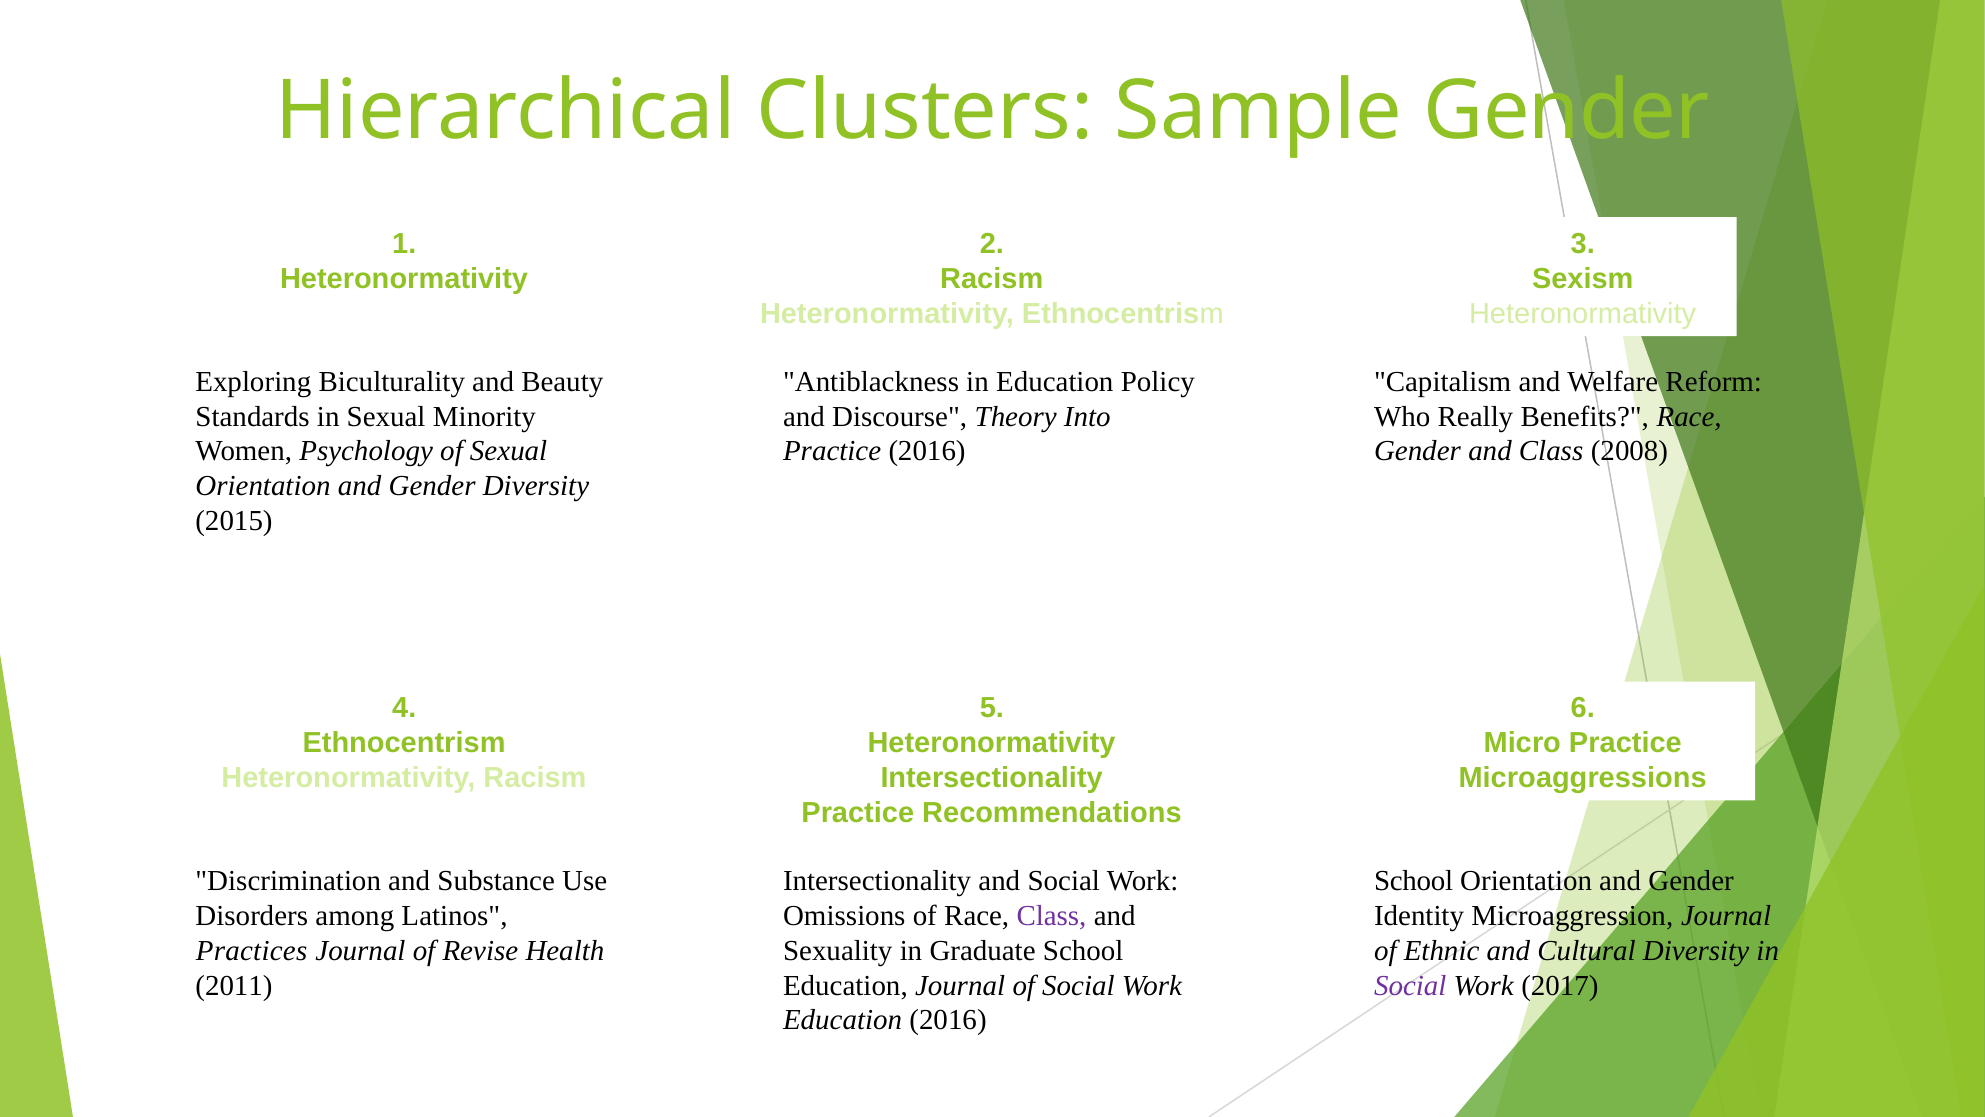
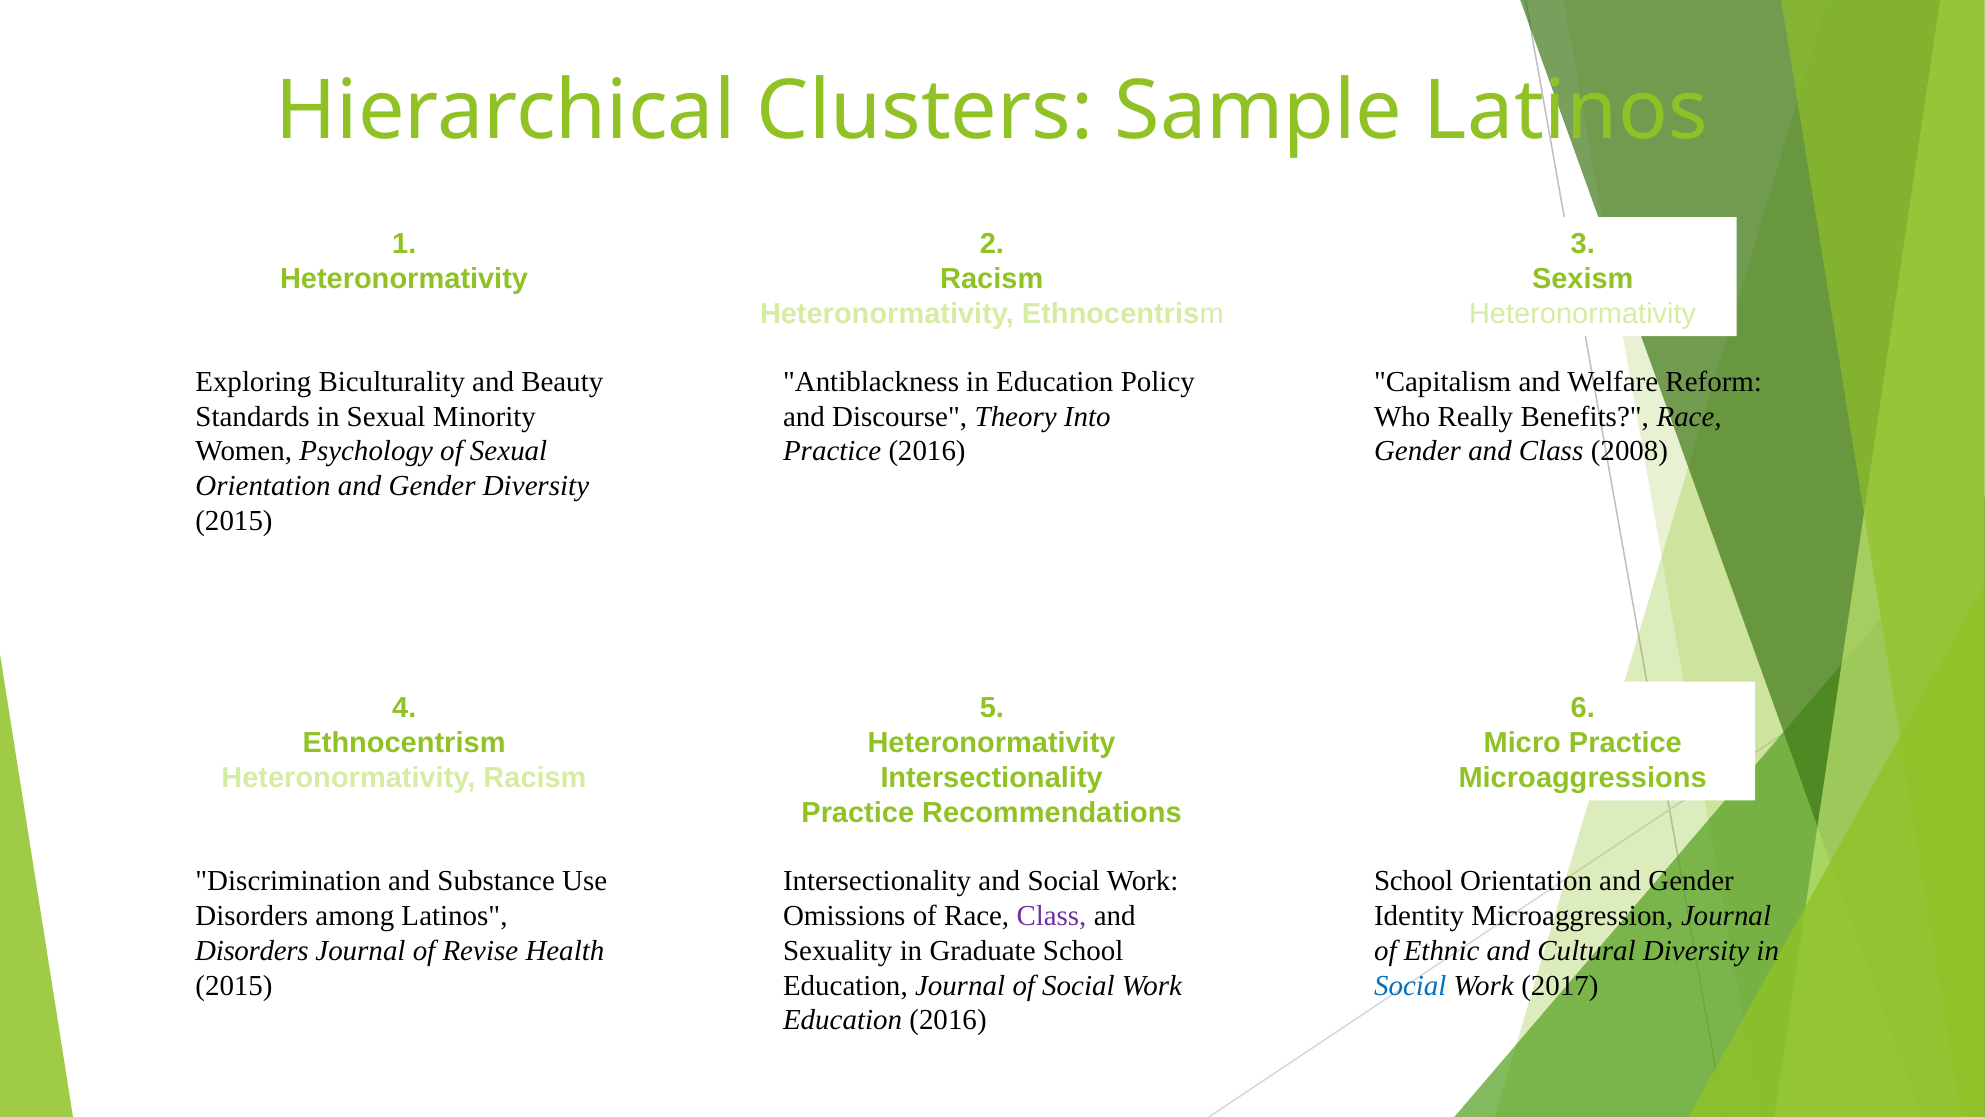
Sample Gender: Gender -> Latinos
Practices at (252, 950): Practices -> Disorders
2011 at (234, 985): 2011 -> 2015
Social at (1410, 985) colour: purple -> blue
